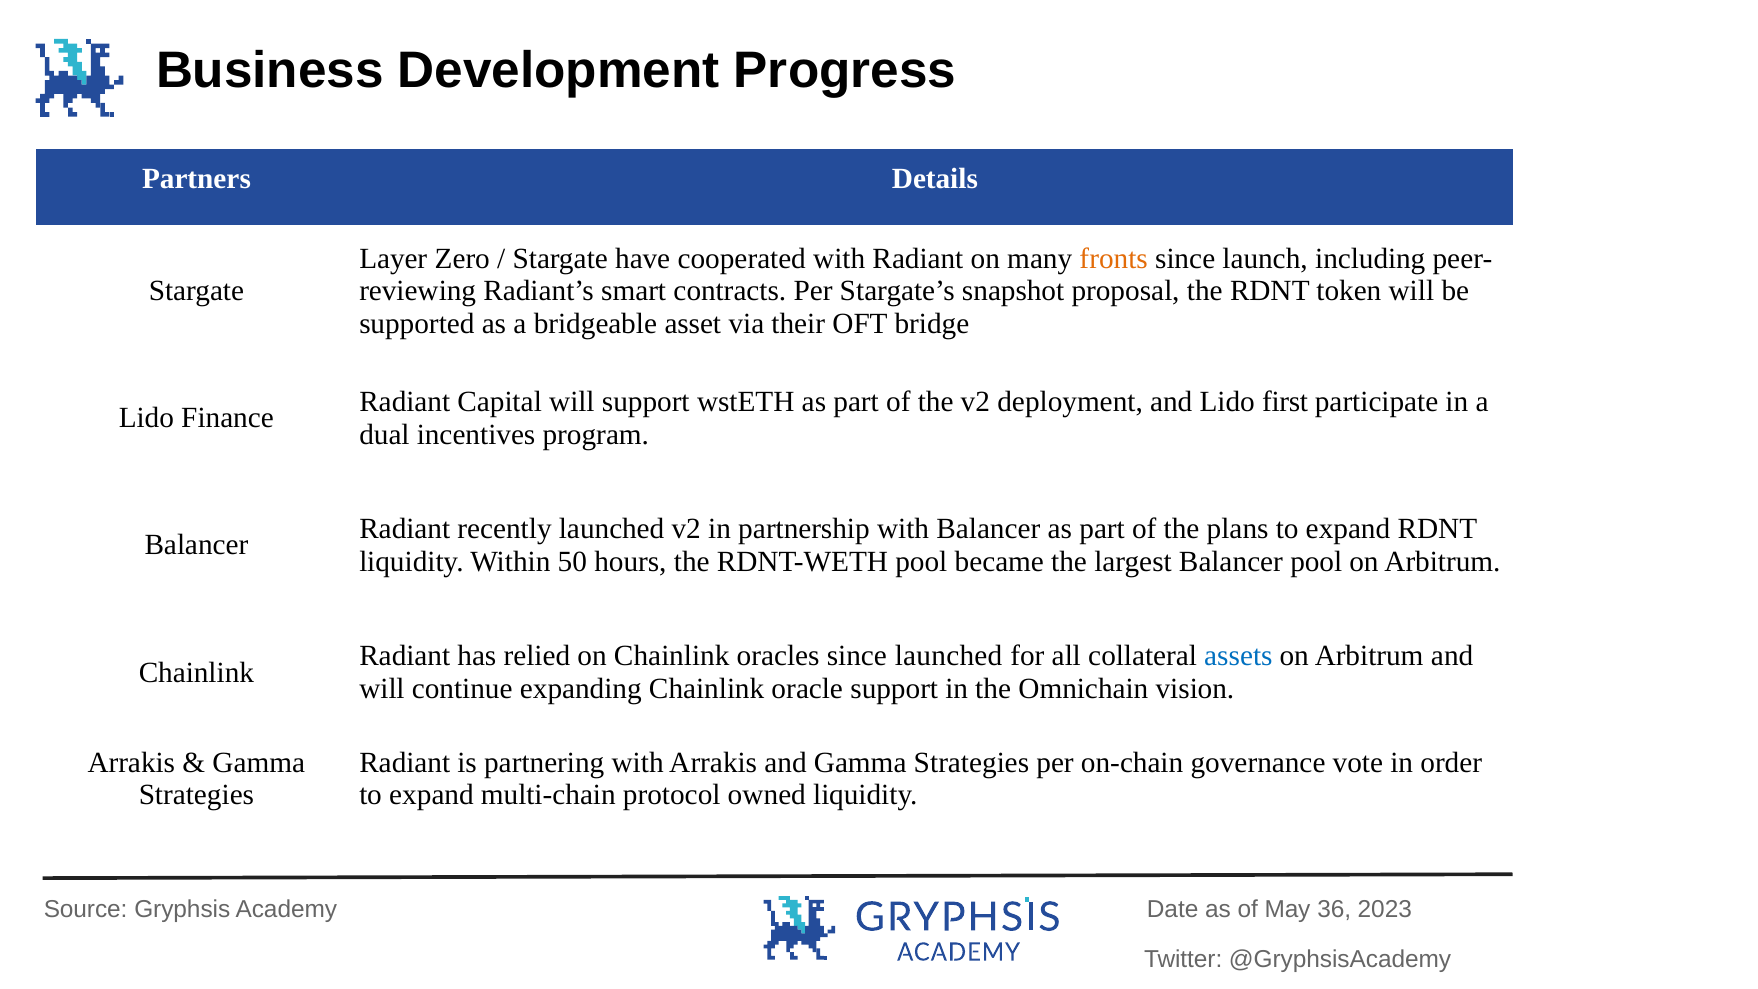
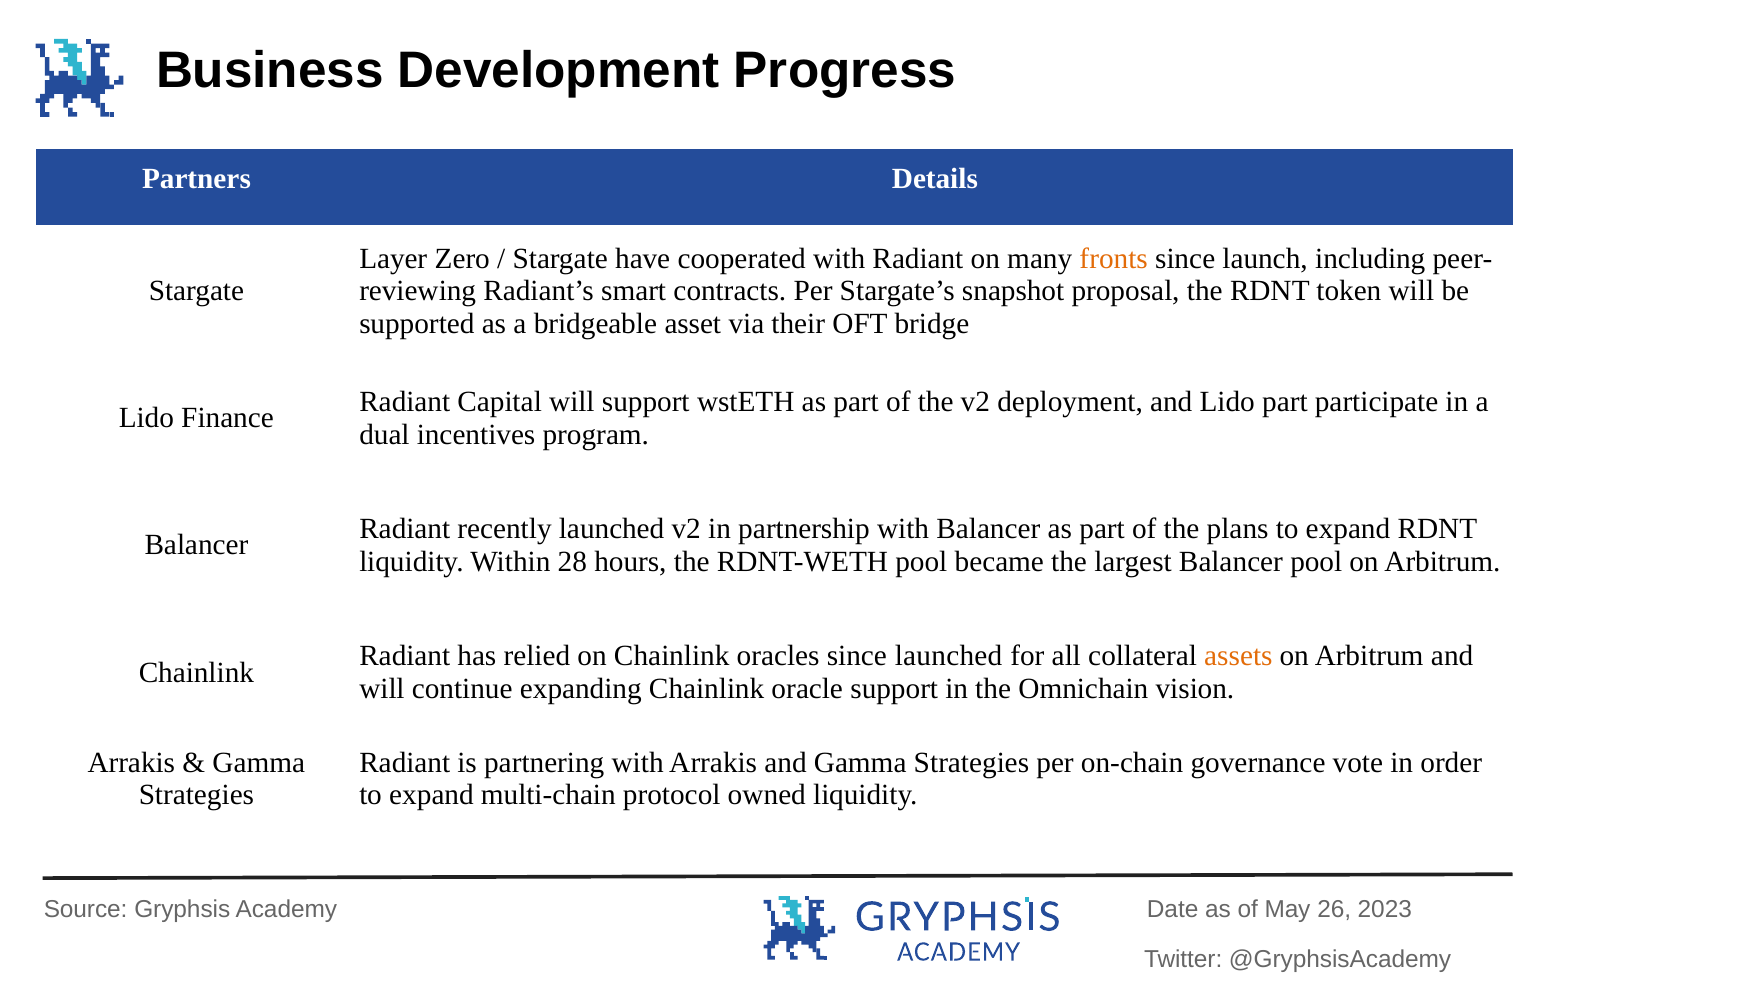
Lido first: first -> part
50: 50 -> 28
assets colour: blue -> orange
36: 36 -> 26
